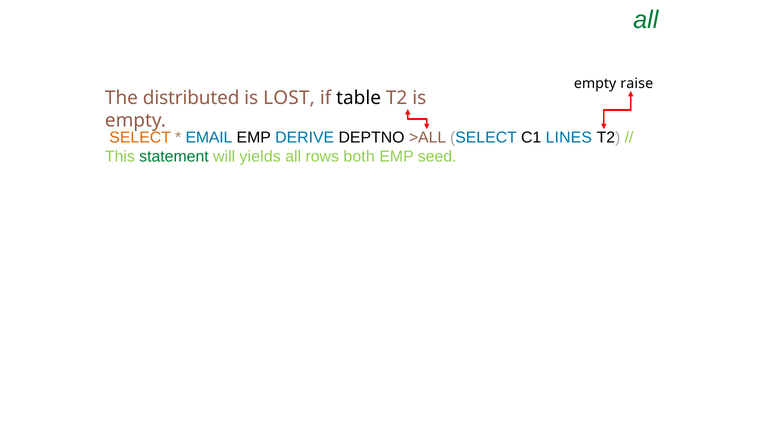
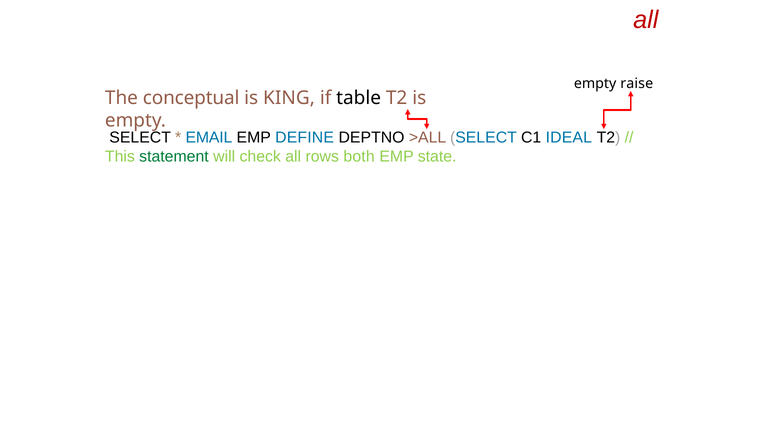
all at (646, 20) colour: green -> red
distributed: distributed -> conceptual
LOST: LOST -> KING
SELECT at (140, 138) colour: orange -> black
DERIVE: DERIVE -> DEFINE
LINES: LINES -> IDEAL
yields: yields -> check
seed: seed -> state
